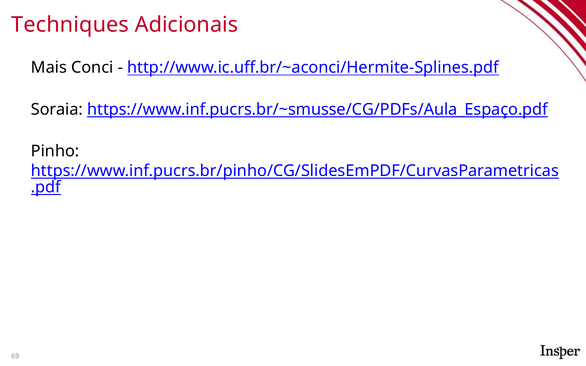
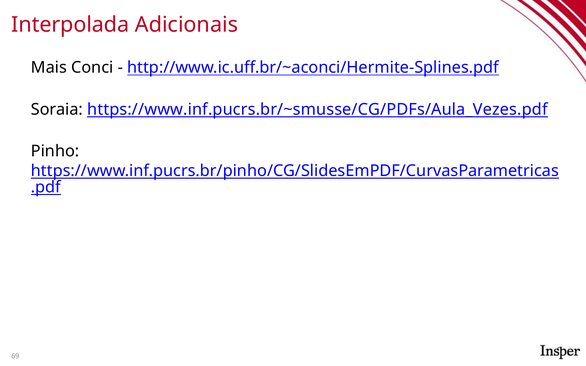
Techniques: Techniques -> Interpolada
https://www.inf.pucrs.br/~smusse/CG/PDFs/Aula_Espaço.pdf: https://www.inf.pucrs.br/~smusse/CG/PDFs/Aula_Espaço.pdf -> https://www.inf.pucrs.br/~smusse/CG/PDFs/Aula_Vezes.pdf
